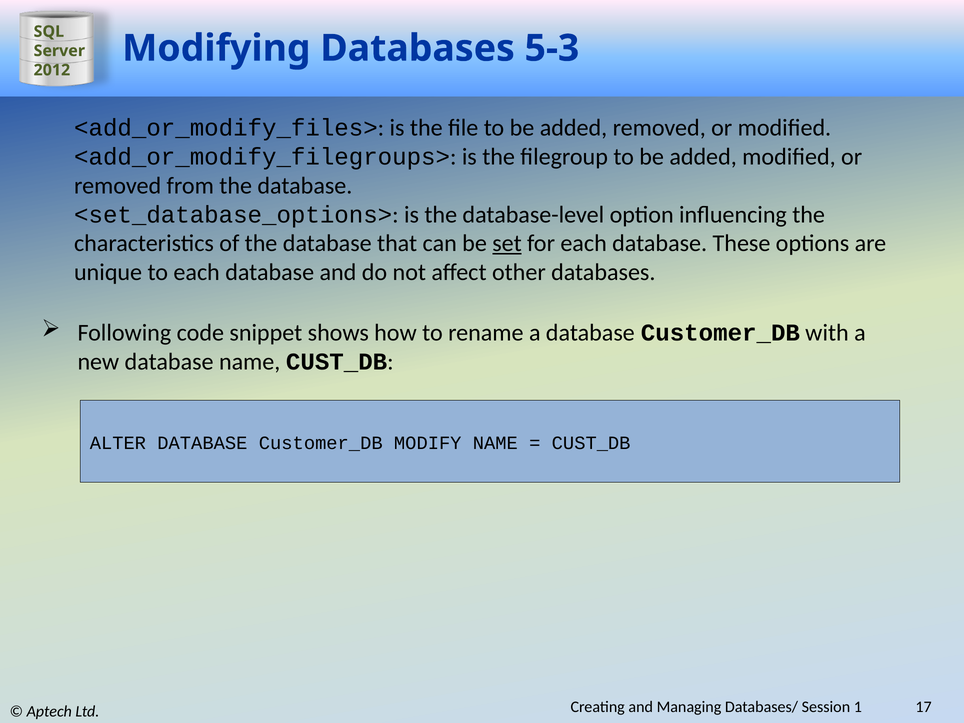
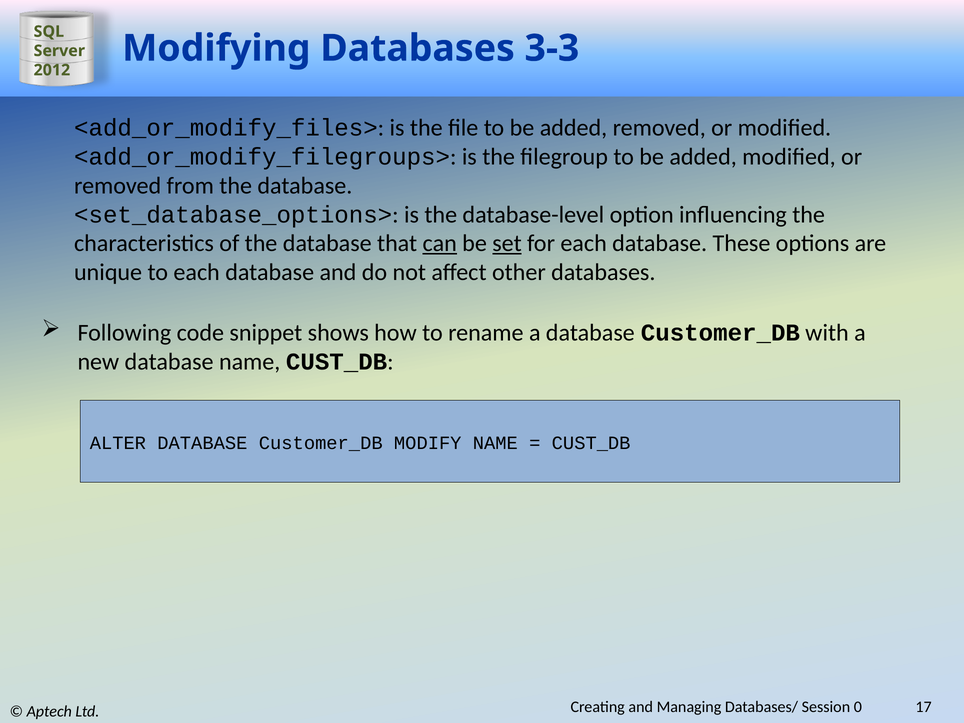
5-3: 5-3 -> 3-3
can underline: none -> present
1: 1 -> 0
